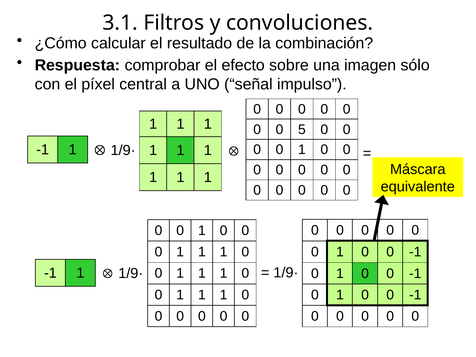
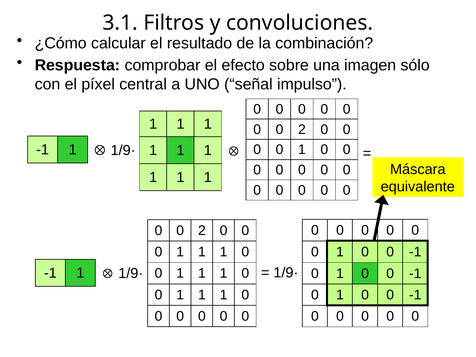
5 at (302, 129): 5 -> 2
1 at (202, 231): 1 -> 2
